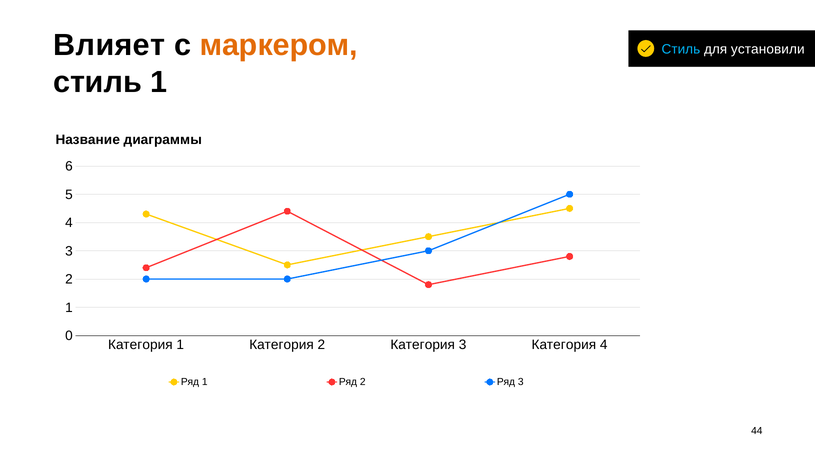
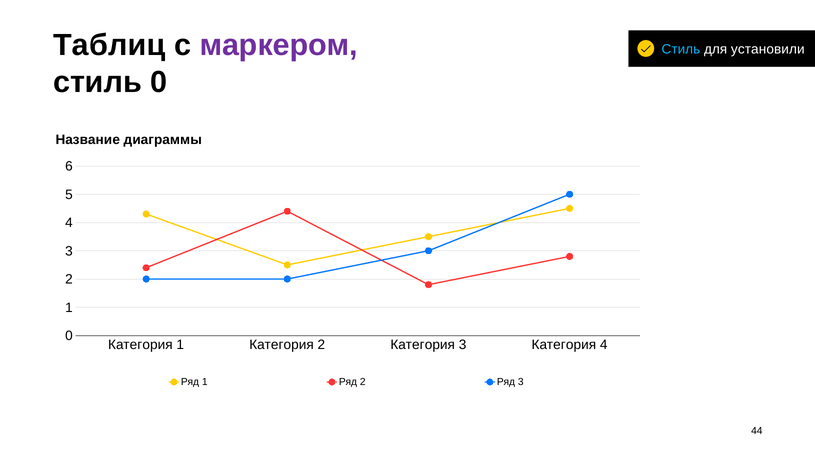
Влияет: Влияет -> Таблиц
маркером colour: orange -> purple
стиль 1: 1 -> 0
